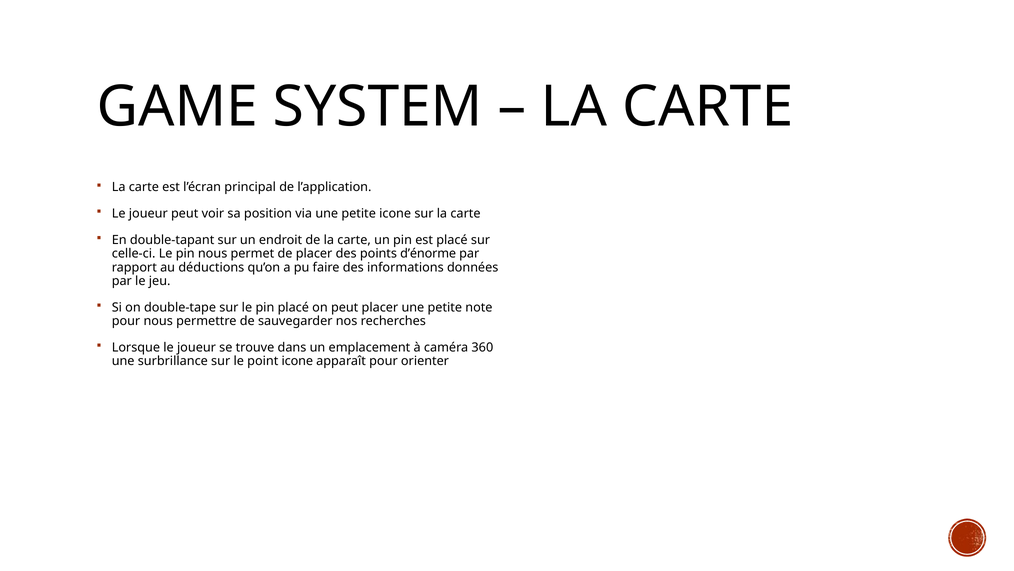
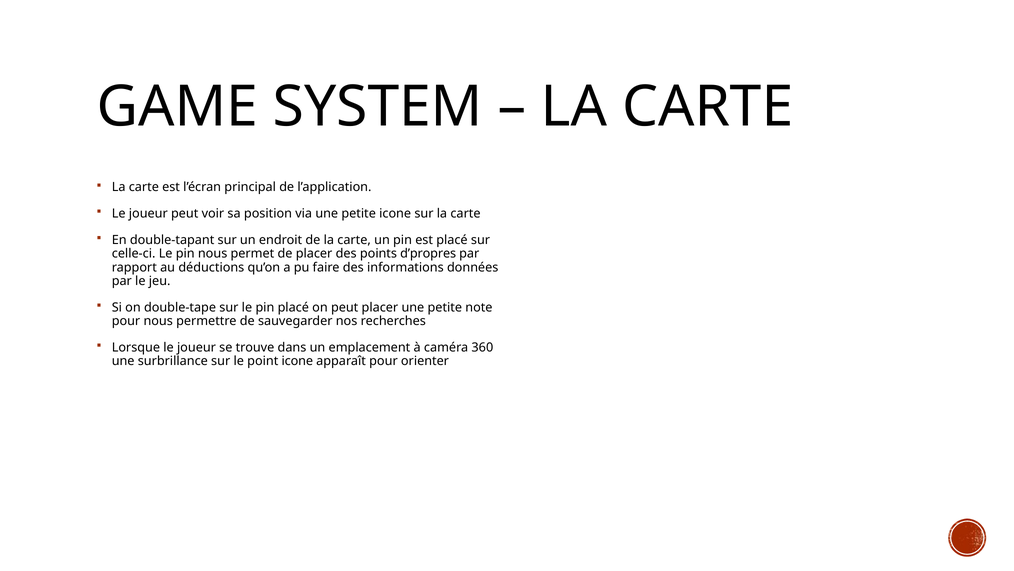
d’énorme: d’énorme -> d’propres
